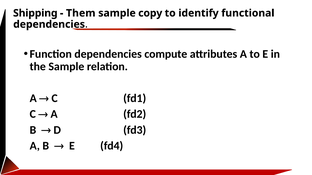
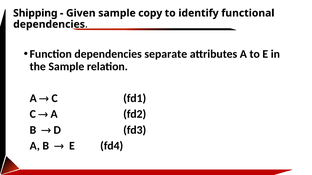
Them: Them -> Given
compute: compute -> separate
